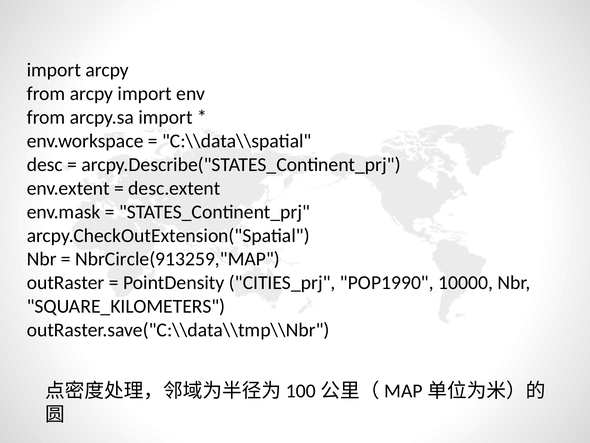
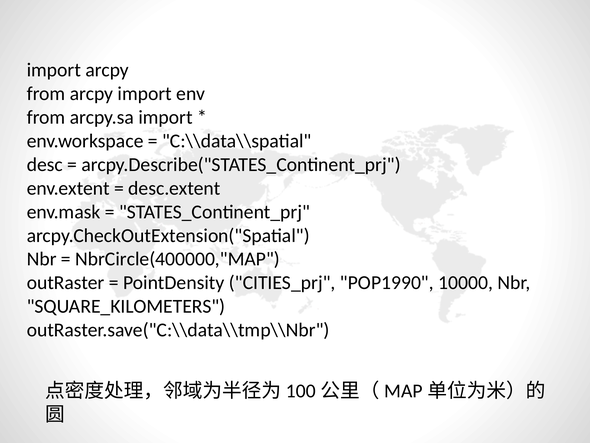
NbrCircle(913259,"MAP: NbrCircle(913259,"MAP -> NbrCircle(400000,"MAP
